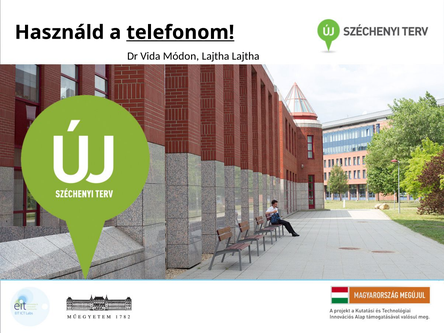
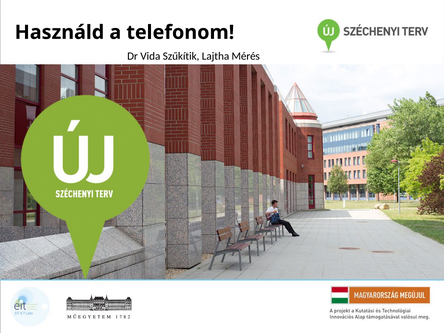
telefonom underline: present -> none
Módon: Módon -> Szűkítik
Lajtha Lajtha: Lajtha -> Mérés
